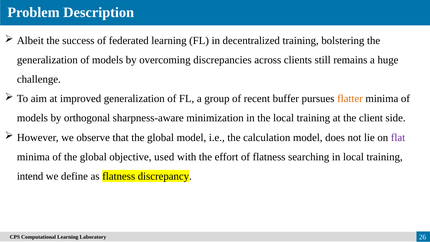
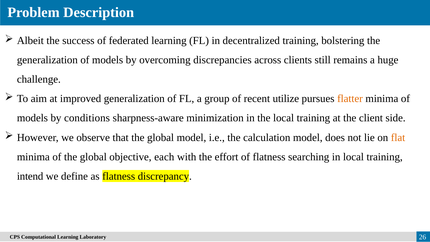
buffer: buffer -> utilize
orthogonal: orthogonal -> conditions
flat colour: purple -> orange
used: used -> each
